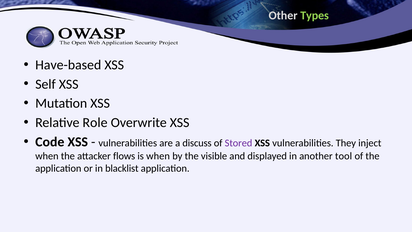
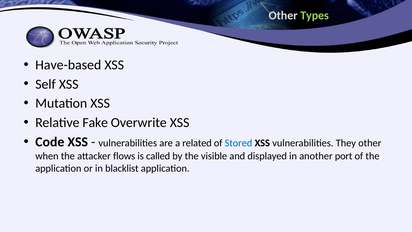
Role: Role -> Fake
discuss: discuss -> related
Stored colour: purple -> blue
They inject: inject -> other
is when: when -> called
tool: tool -> port
